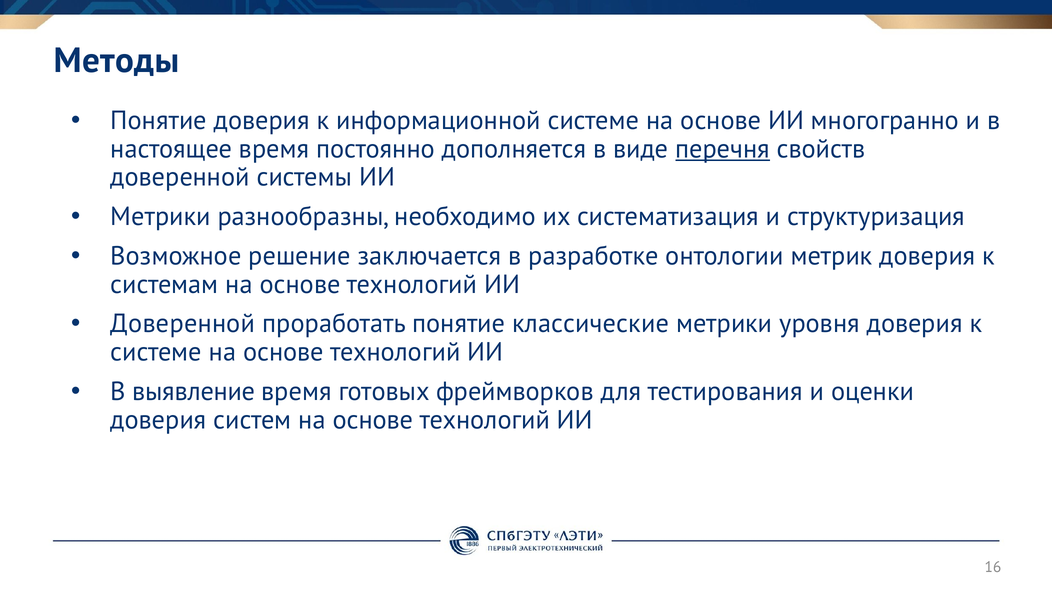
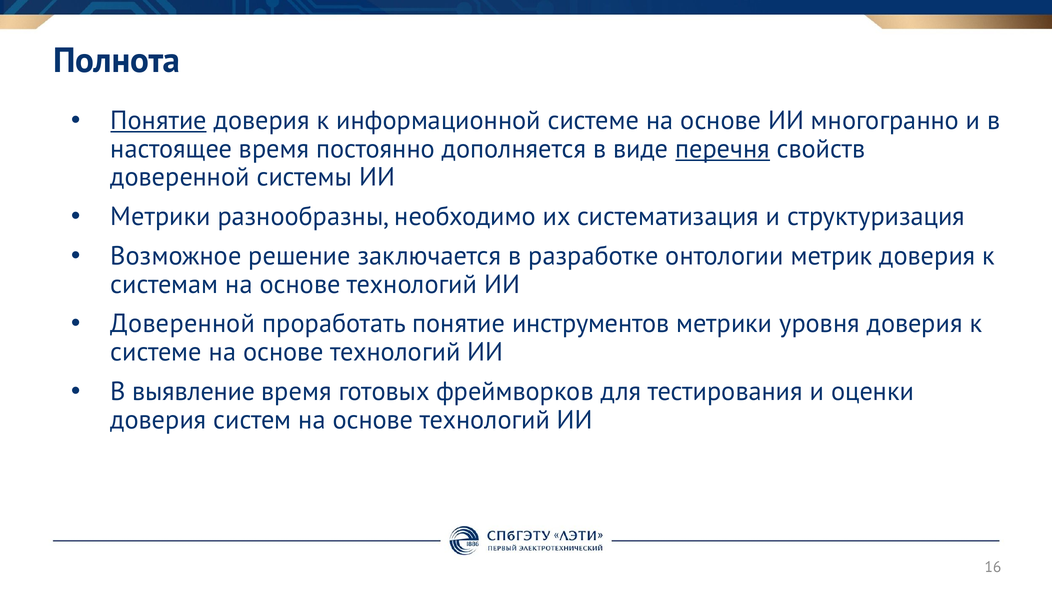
Методы: Методы -> Полнота
Понятие at (159, 120) underline: none -> present
классические: классические -> инструментов
